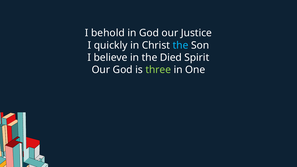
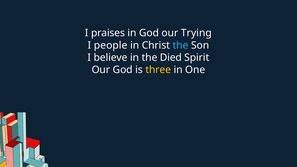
behold: behold -> praises
Justice: Justice -> Trying
quickly: quickly -> people
three colour: light green -> yellow
